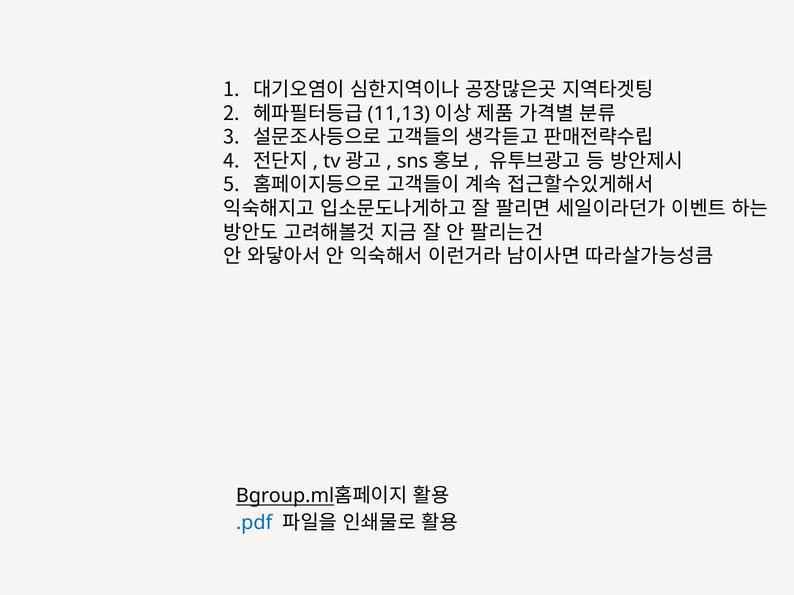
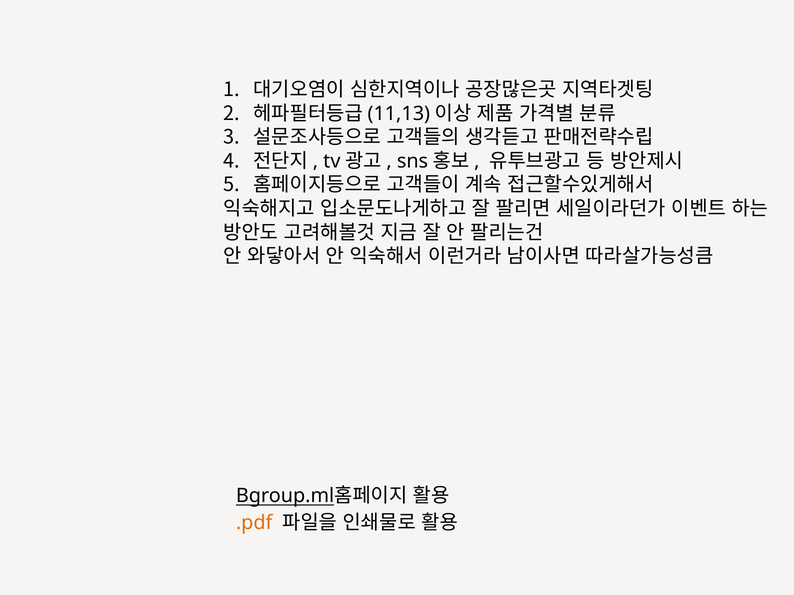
.pdf colour: blue -> orange
